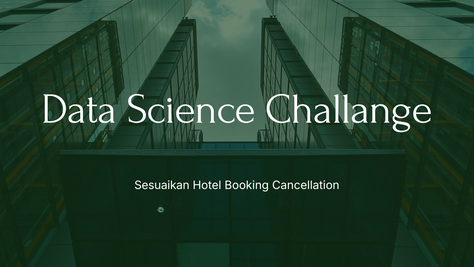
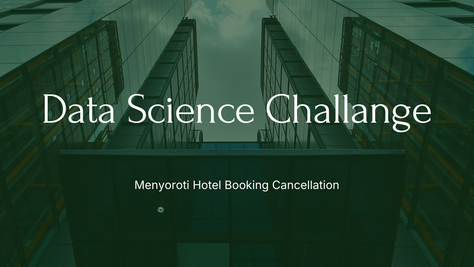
Sesuaikan: Sesuaikan -> Menyoroti
